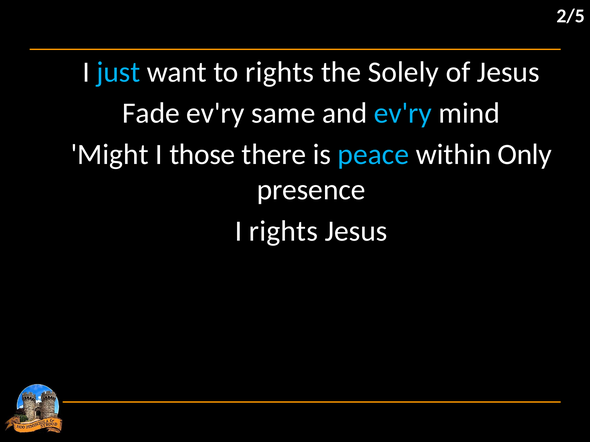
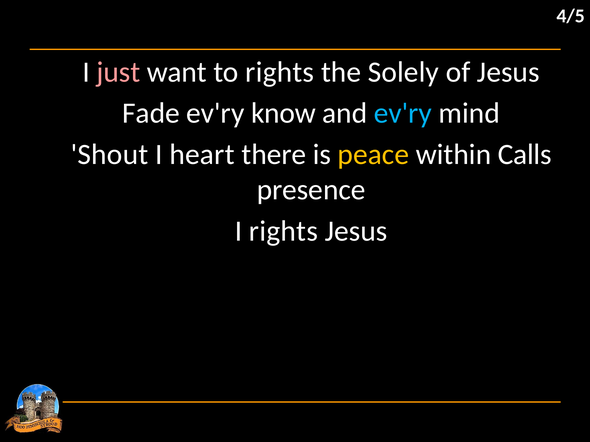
2/5: 2/5 -> 4/5
just colour: light blue -> pink
same: same -> know
Might: Might -> Shout
those: those -> heart
peace colour: light blue -> yellow
Only: Only -> Calls
